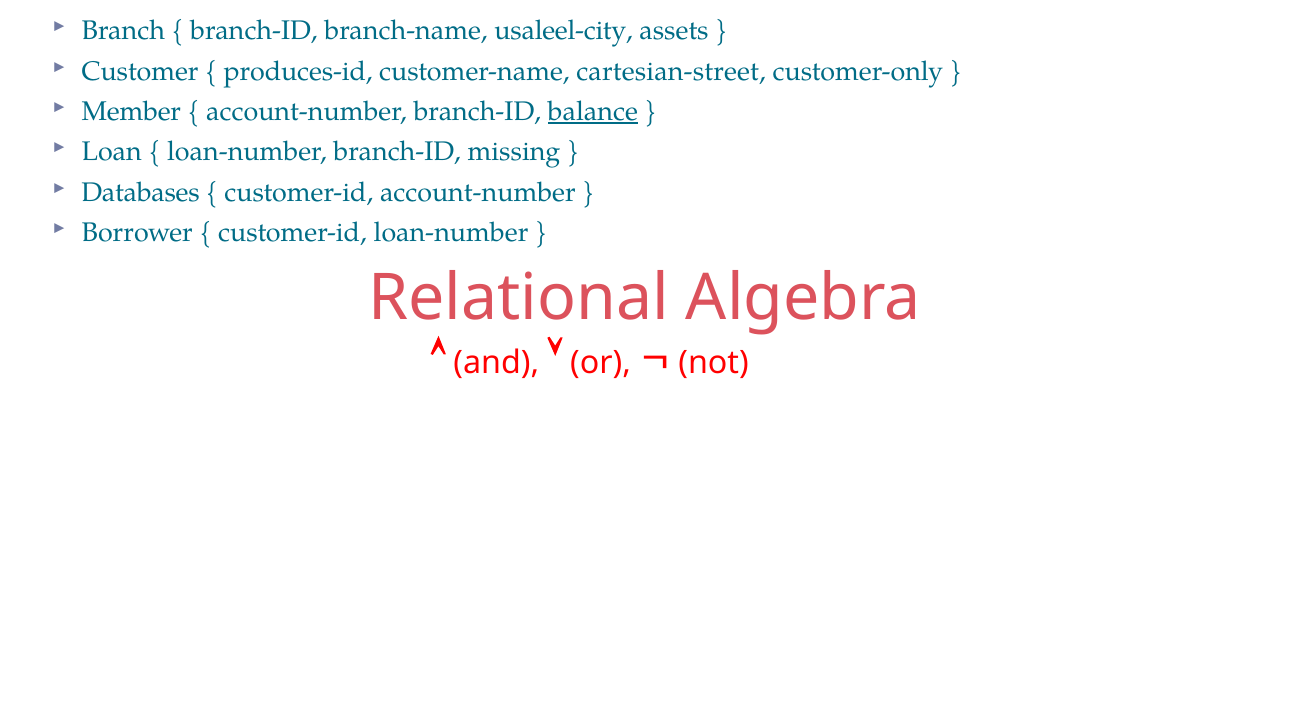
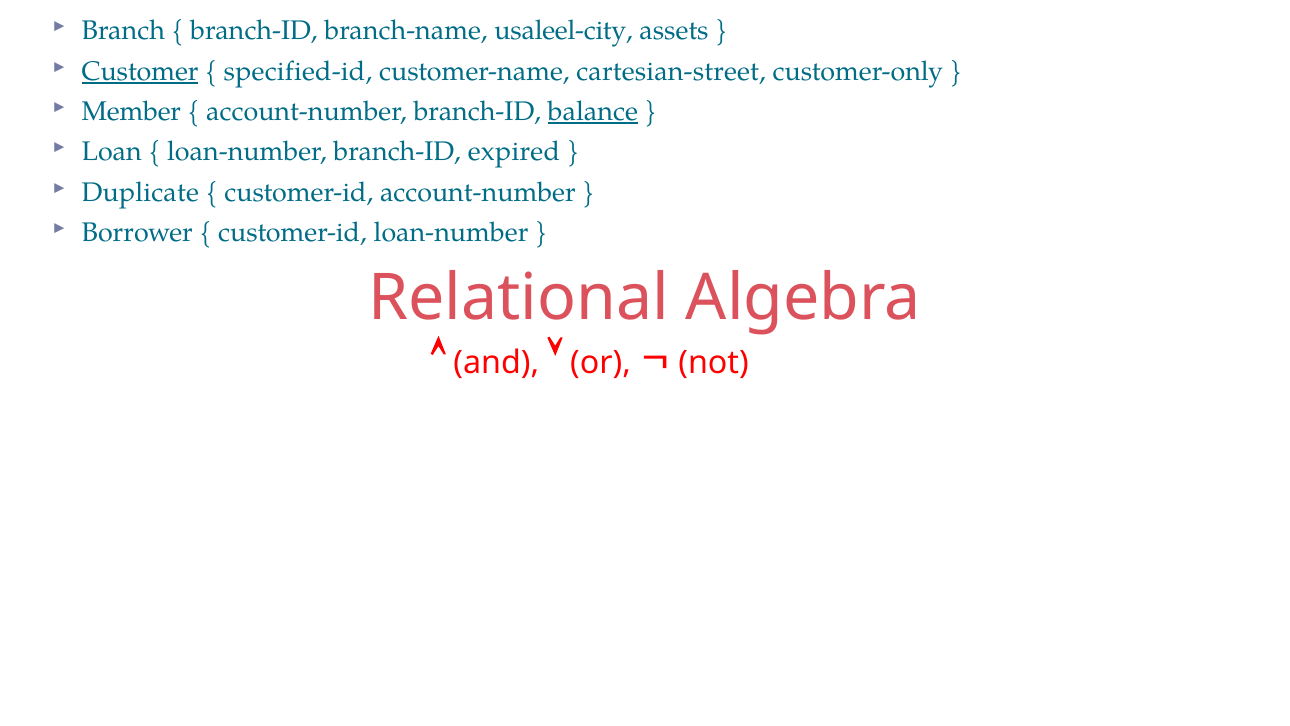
Customer underline: none -> present
produces-id: produces-id -> specified-id
missing: missing -> expired
Databases: Databases -> Duplicate
